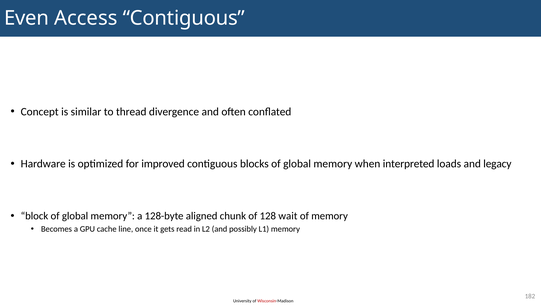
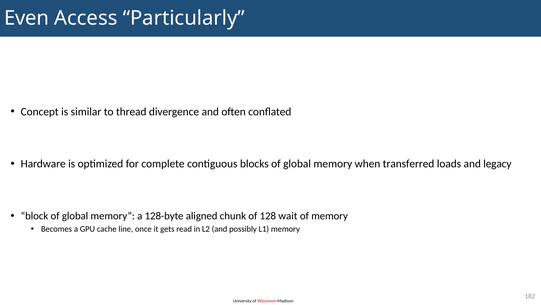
Access Contiguous: Contiguous -> Particularly
improved: improved -> complete
interpreted: interpreted -> transferred
